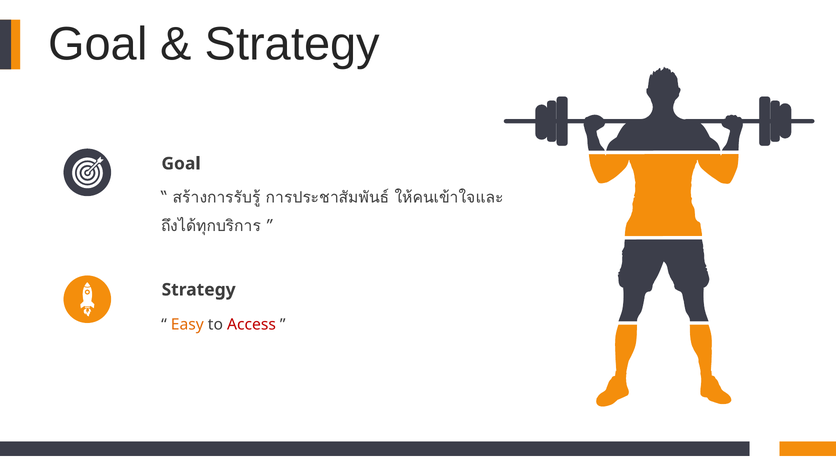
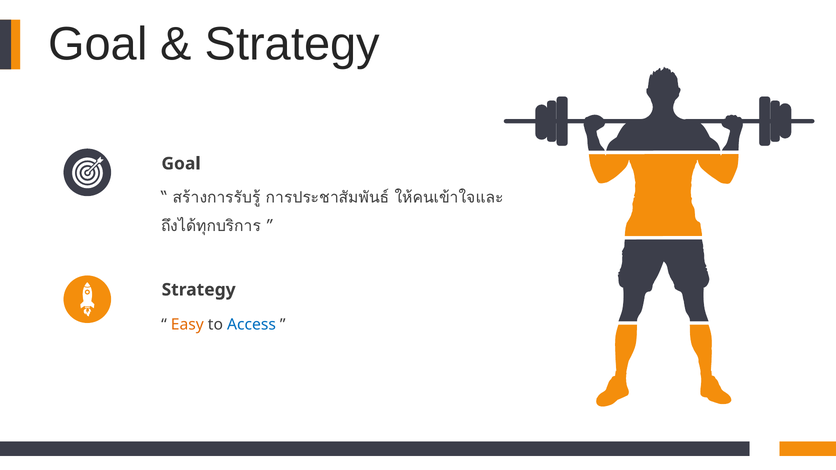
Access colour: red -> blue
